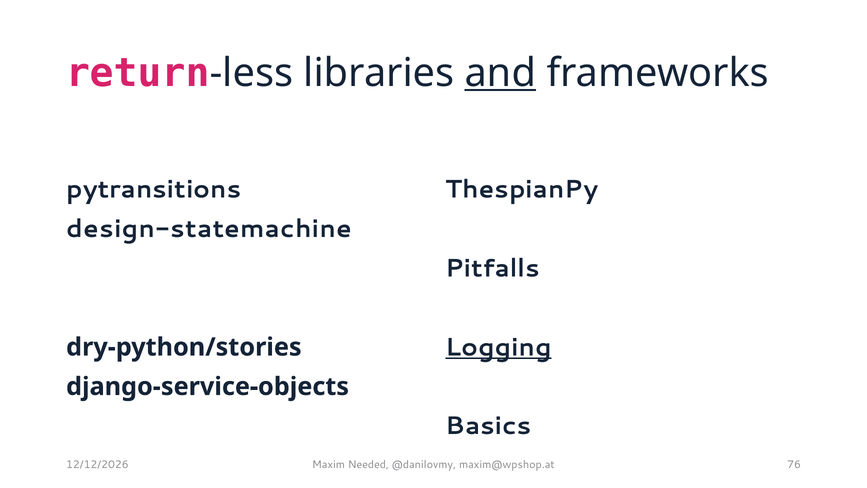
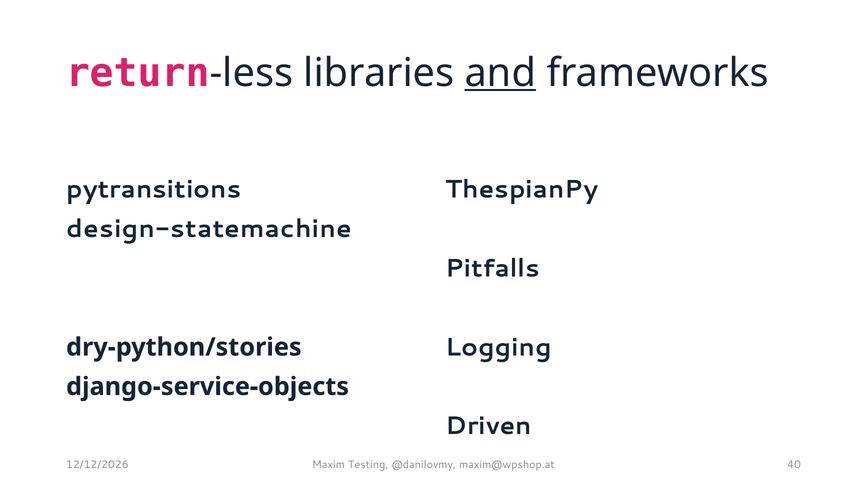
Logging underline: present -> none
Basics: Basics -> Driven
Needed: Needed -> Testing
76: 76 -> 40
